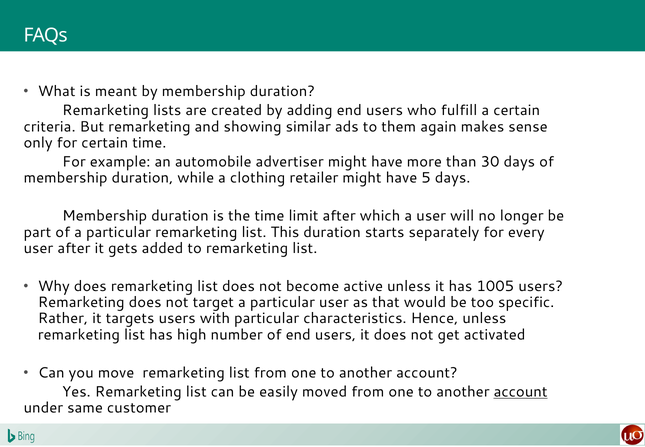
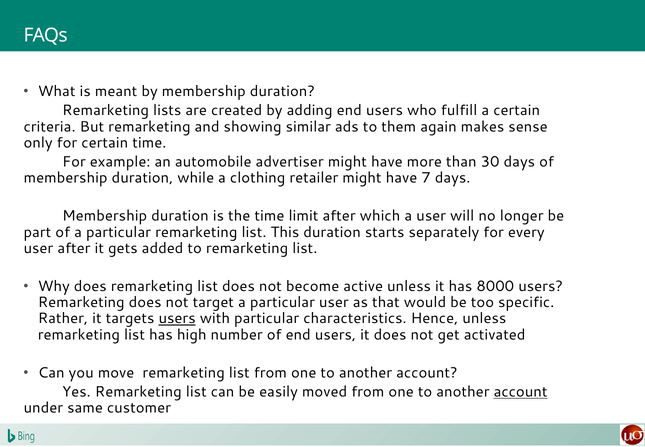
5: 5 -> 7
1005: 1005 -> 8000
users at (177, 318) underline: none -> present
